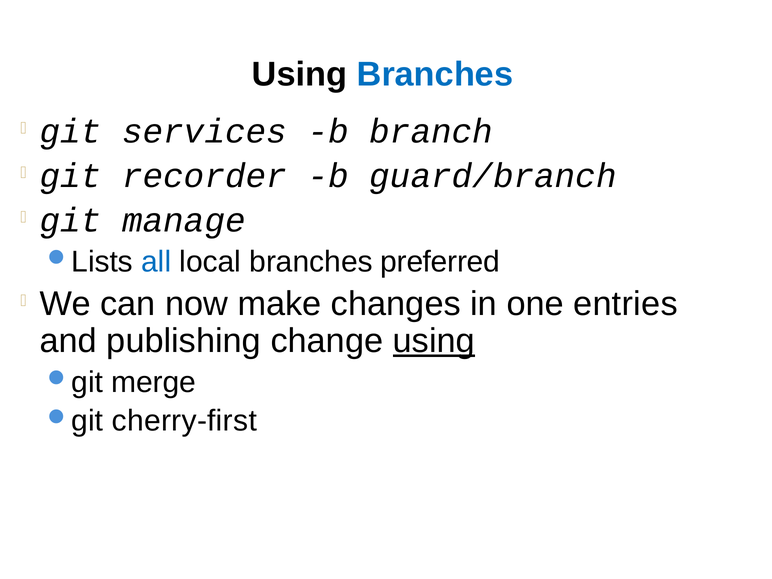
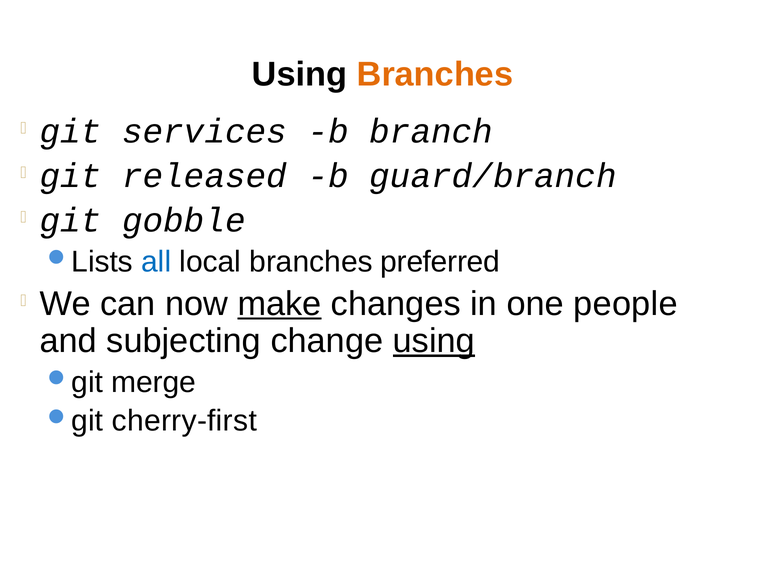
Branches at (435, 74) colour: blue -> orange
recorder: recorder -> released
manage: manage -> gobble
make underline: none -> present
entries: entries -> people
publishing: publishing -> subjecting
